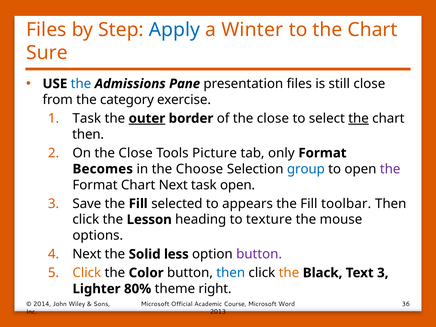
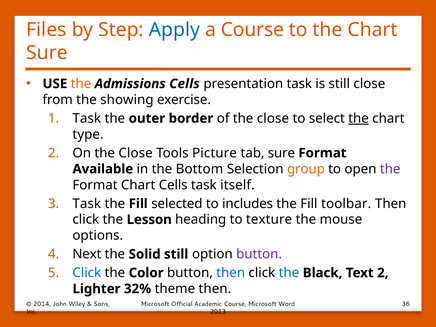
a Winter: Winter -> Course
the at (81, 84) colour: blue -> orange
Admissions Pane: Pane -> Cells
presentation files: files -> task
category: category -> showing
outer underline: present -> none
then at (88, 134): then -> type
tab only: only -> sure
Becomes: Becomes -> Available
Choose: Choose -> Bottom
group colour: blue -> orange
Chart Next: Next -> Cells
task open: open -> itself
Save at (87, 204): Save -> Task
appears: appears -> includes
Solid less: less -> still
Click at (87, 273) colour: orange -> blue
the at (289, 273) colour: orange -> blue
Text 3: 3 -> 2
80%: 80% -> 32%
theme right: right -> then
